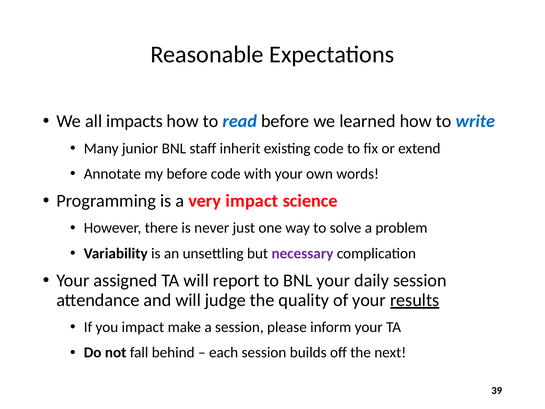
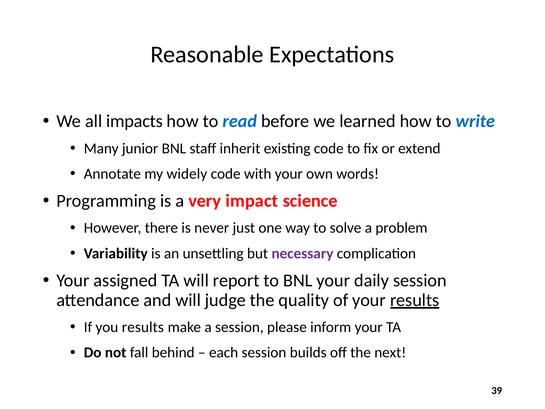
my before: before -> widely
you impact: impact -> results
